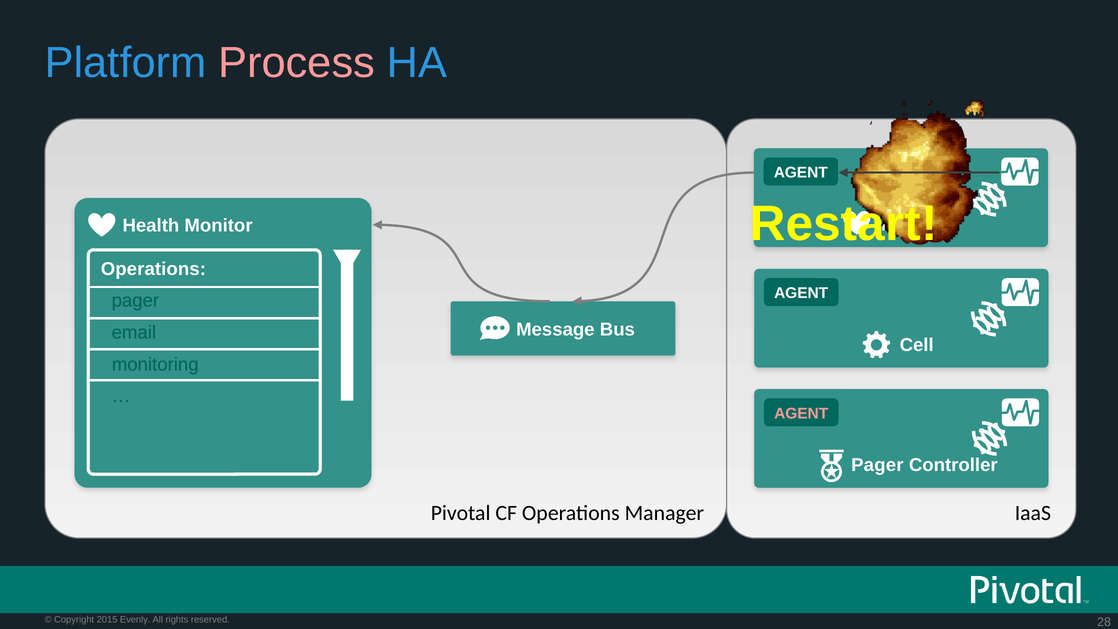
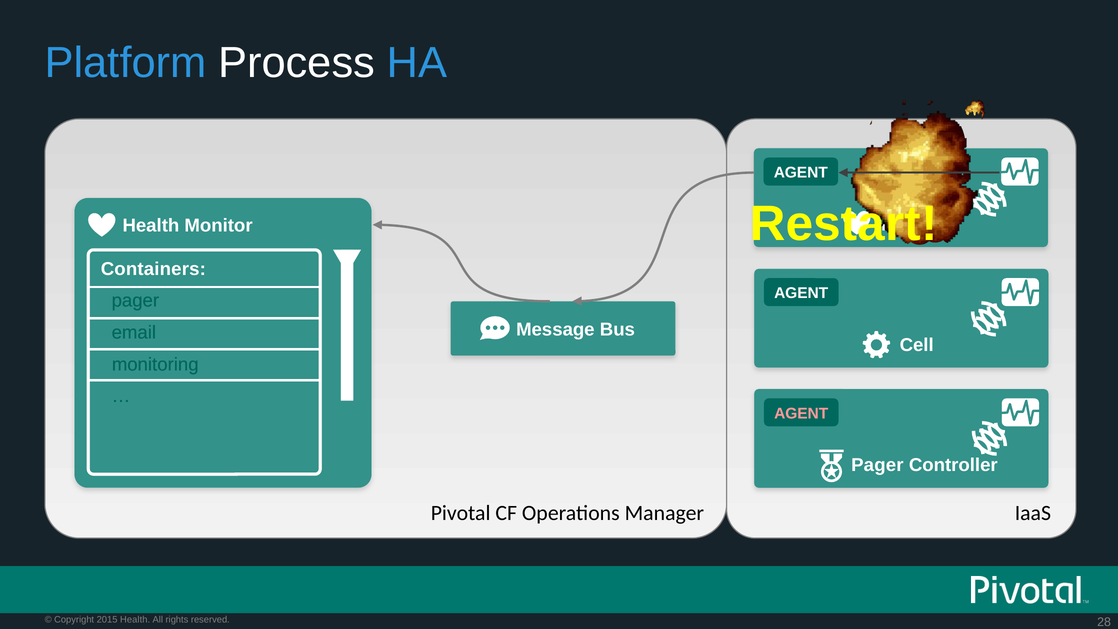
Process colour: pink -> white
Operations at (153, 269): Operations -> Containers
Evenly at (135, 620): Evenly -> Health
